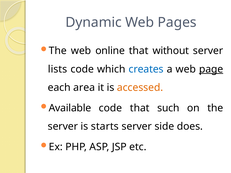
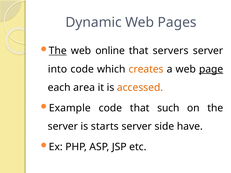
The at (58, 51) underline: none -> present
without: without -> servers
lists: lists -> into
creates colour: blue -> orange
Available: Available -> Example
does: does -> have
